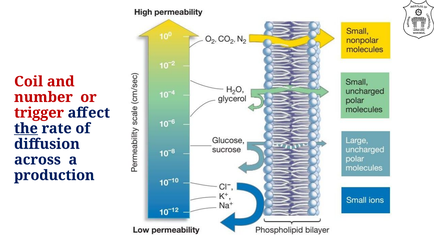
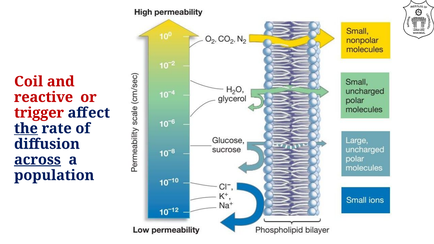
number: number -> reactive
across underline: none -> present
production: production -> population
